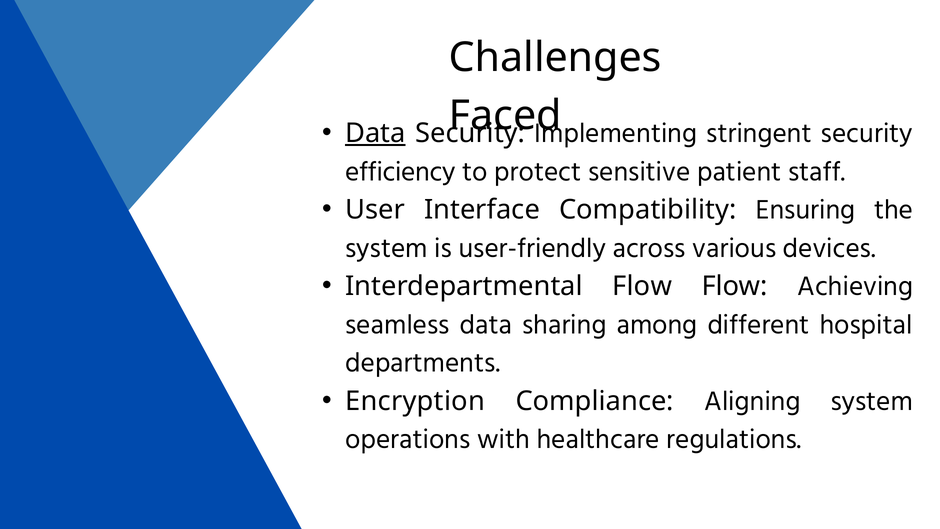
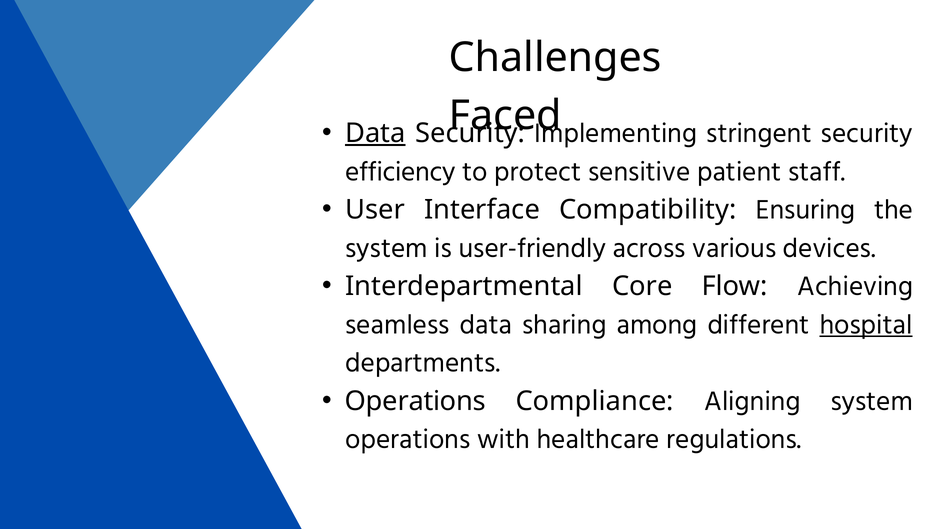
Interdepartmental Flow: Flow -> Core
hospital underline: none -> present
Encryption at (415, 401): Encryption -> Operations
